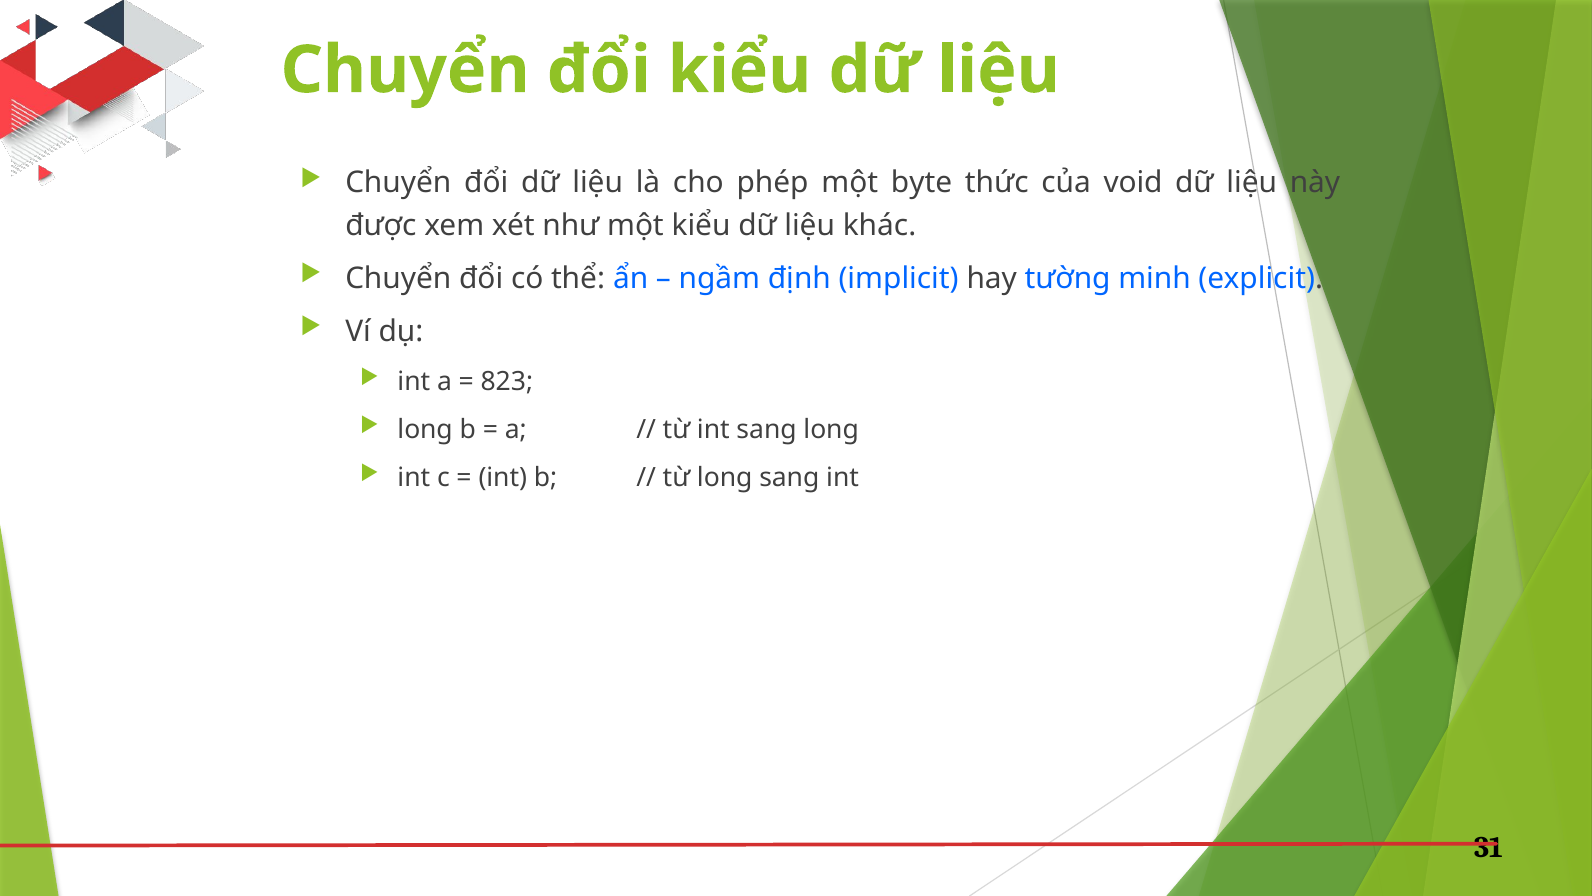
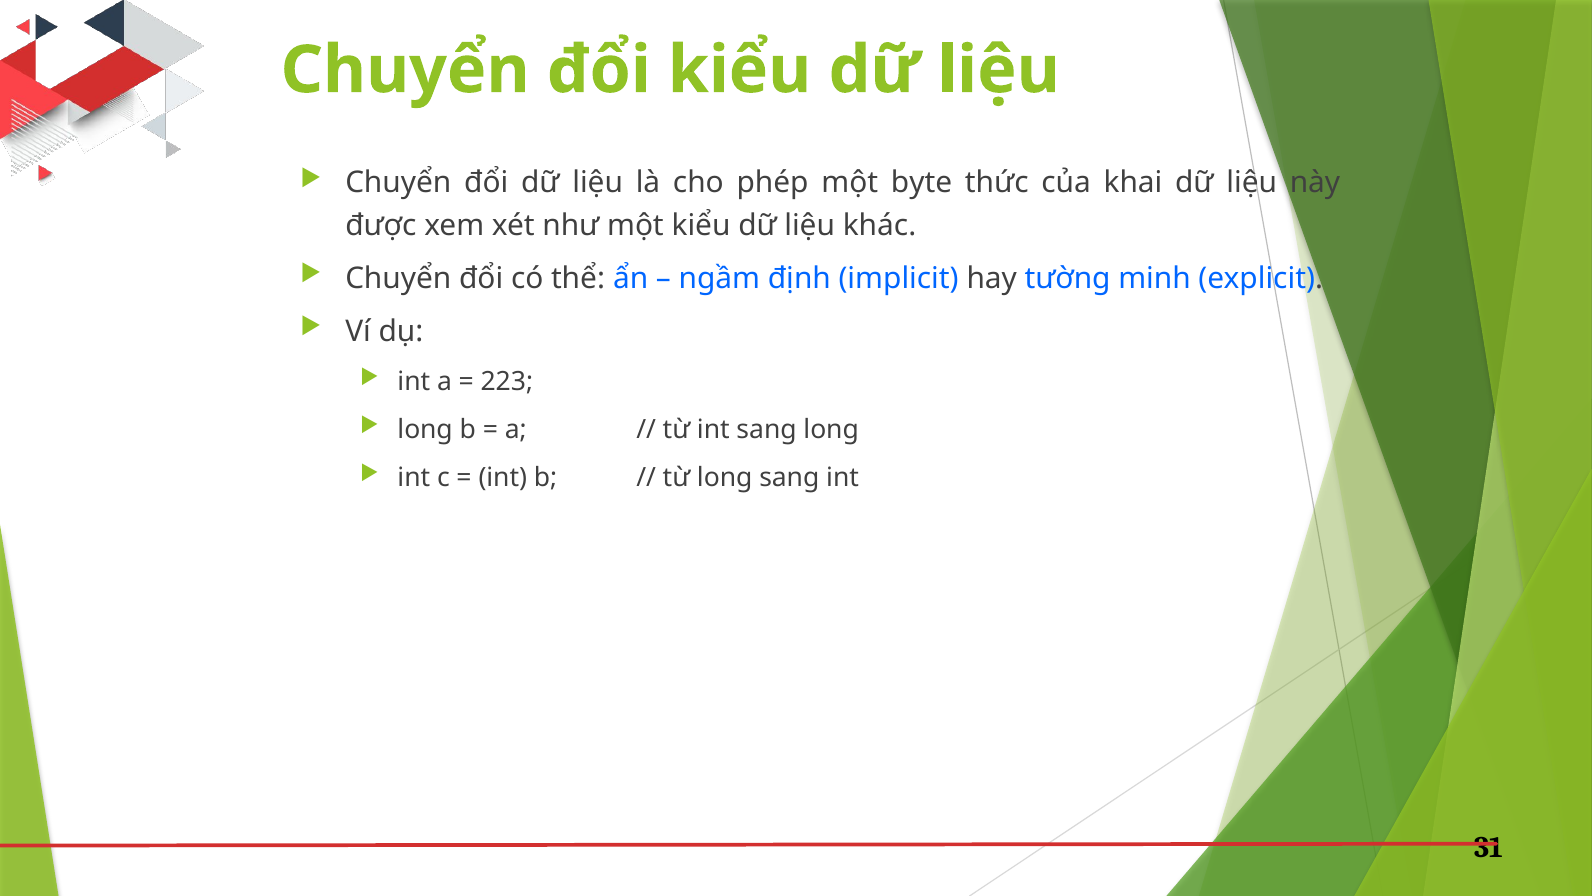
void: void -> khai
823: 823 -> 223
